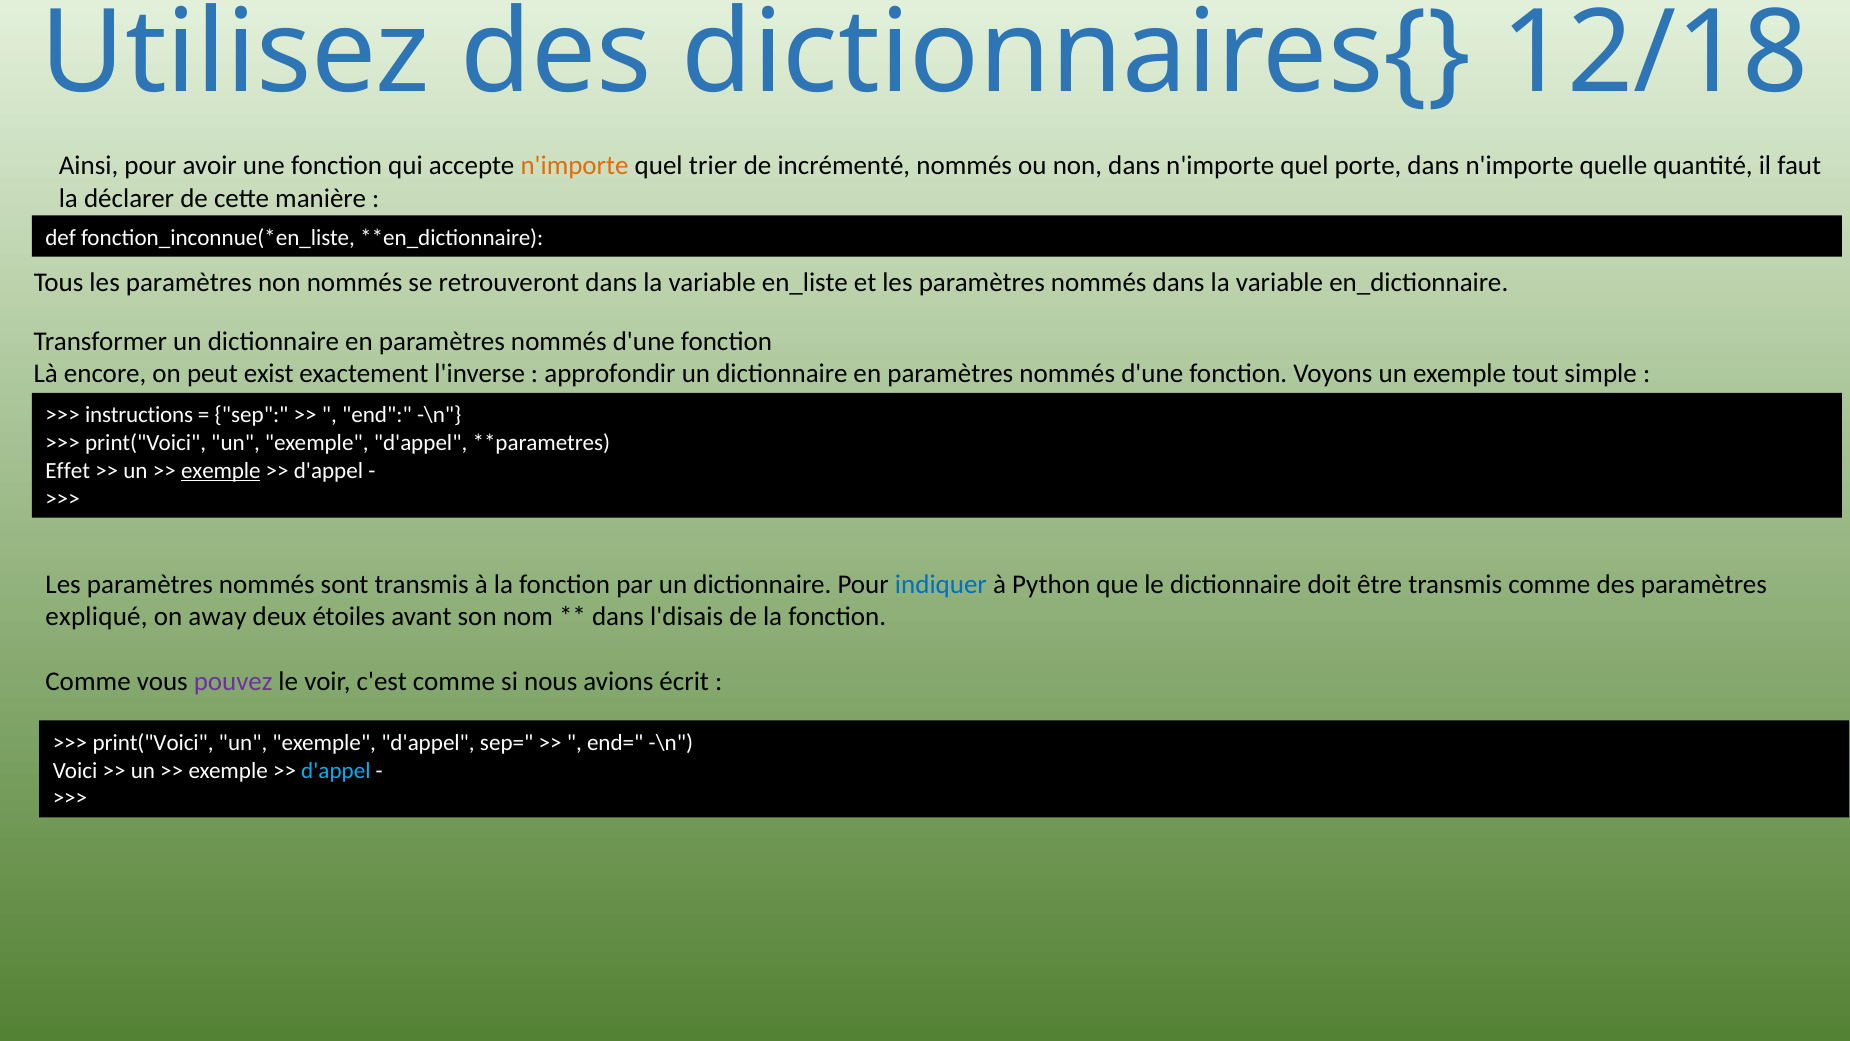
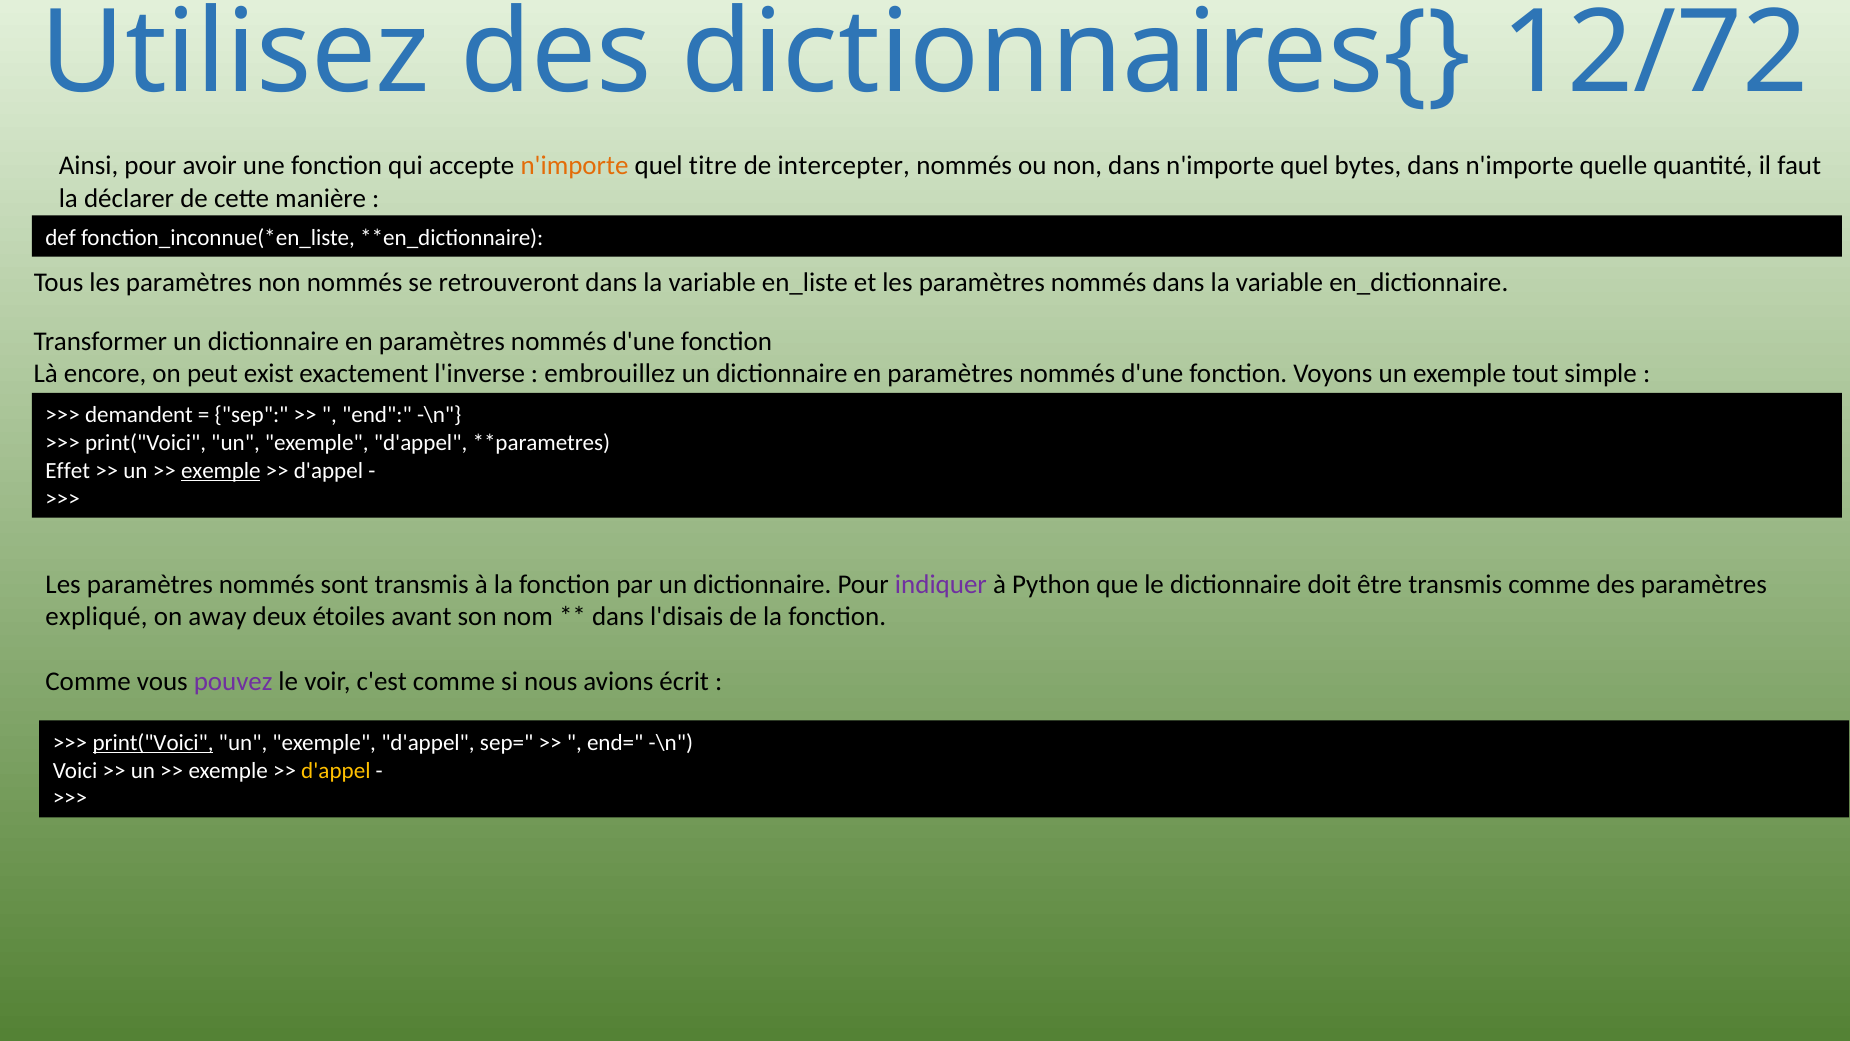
12/18: 12/18 -> 12/72
trier: trier -> titre
incrémenté: incrémenté -> intercepter
porte: porte -> bytes
approfondir: approfondir -> embrouillez
instructions: instructions -> demandent
indiquer colour: blue -> purple
print("Voici at (153, 742) underline: none -> present
d'appel at (336, 770) colour: light blue -> yellow
